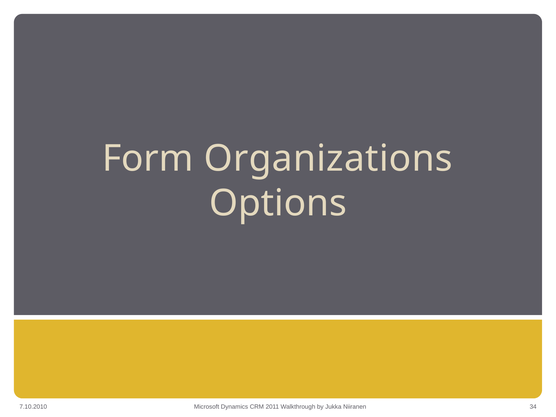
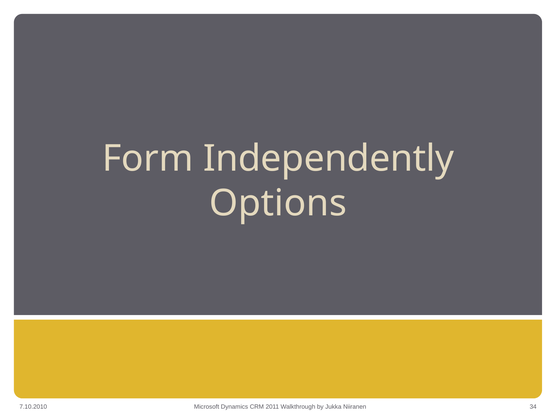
Organizations: Organizations -> Independently
